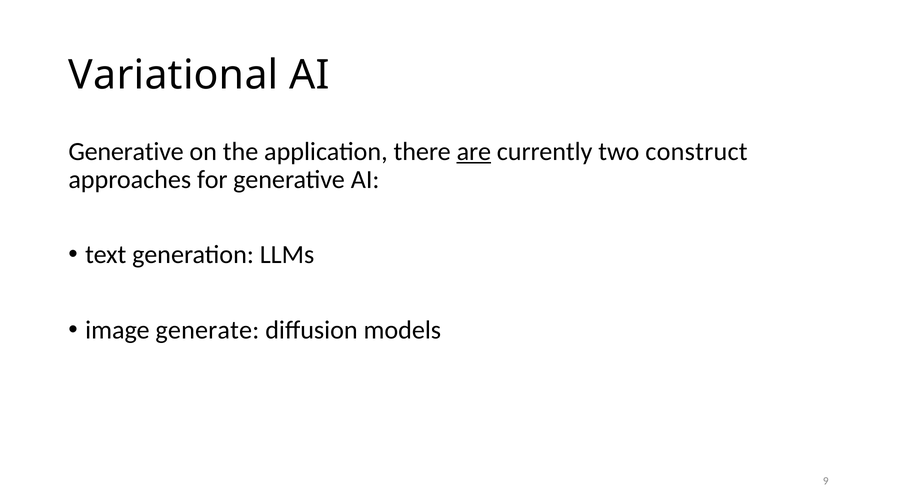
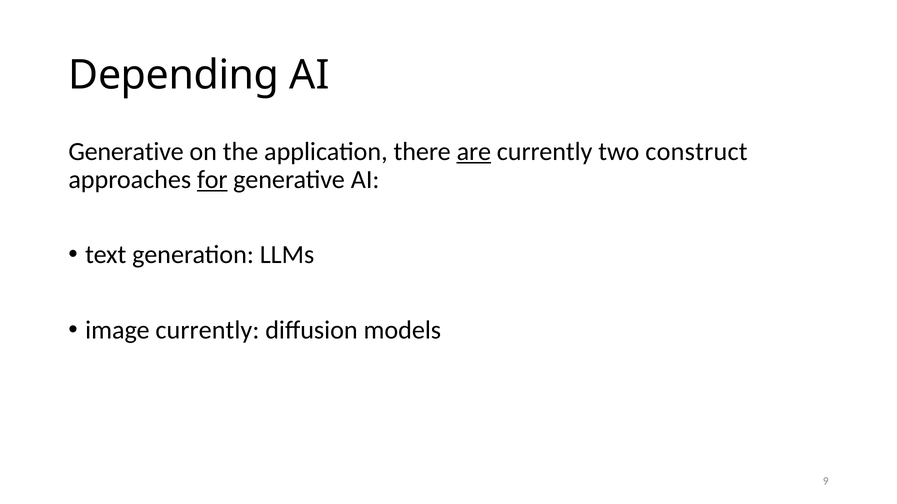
Variational: Variational -> Depending
for underline: none -> present
image generate: generate -> currently
